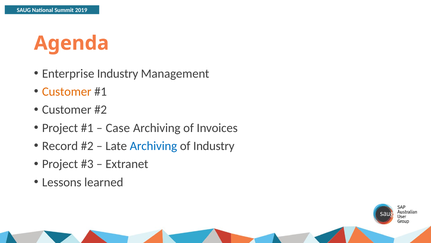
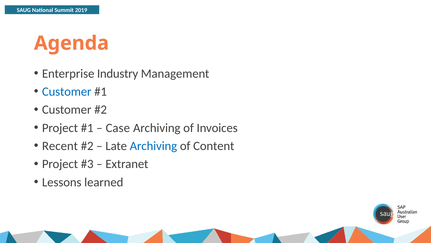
Customer at (67, 91) colour: orange -> blue
Record: Record -> Recent
of Industry: Industry -> Content
